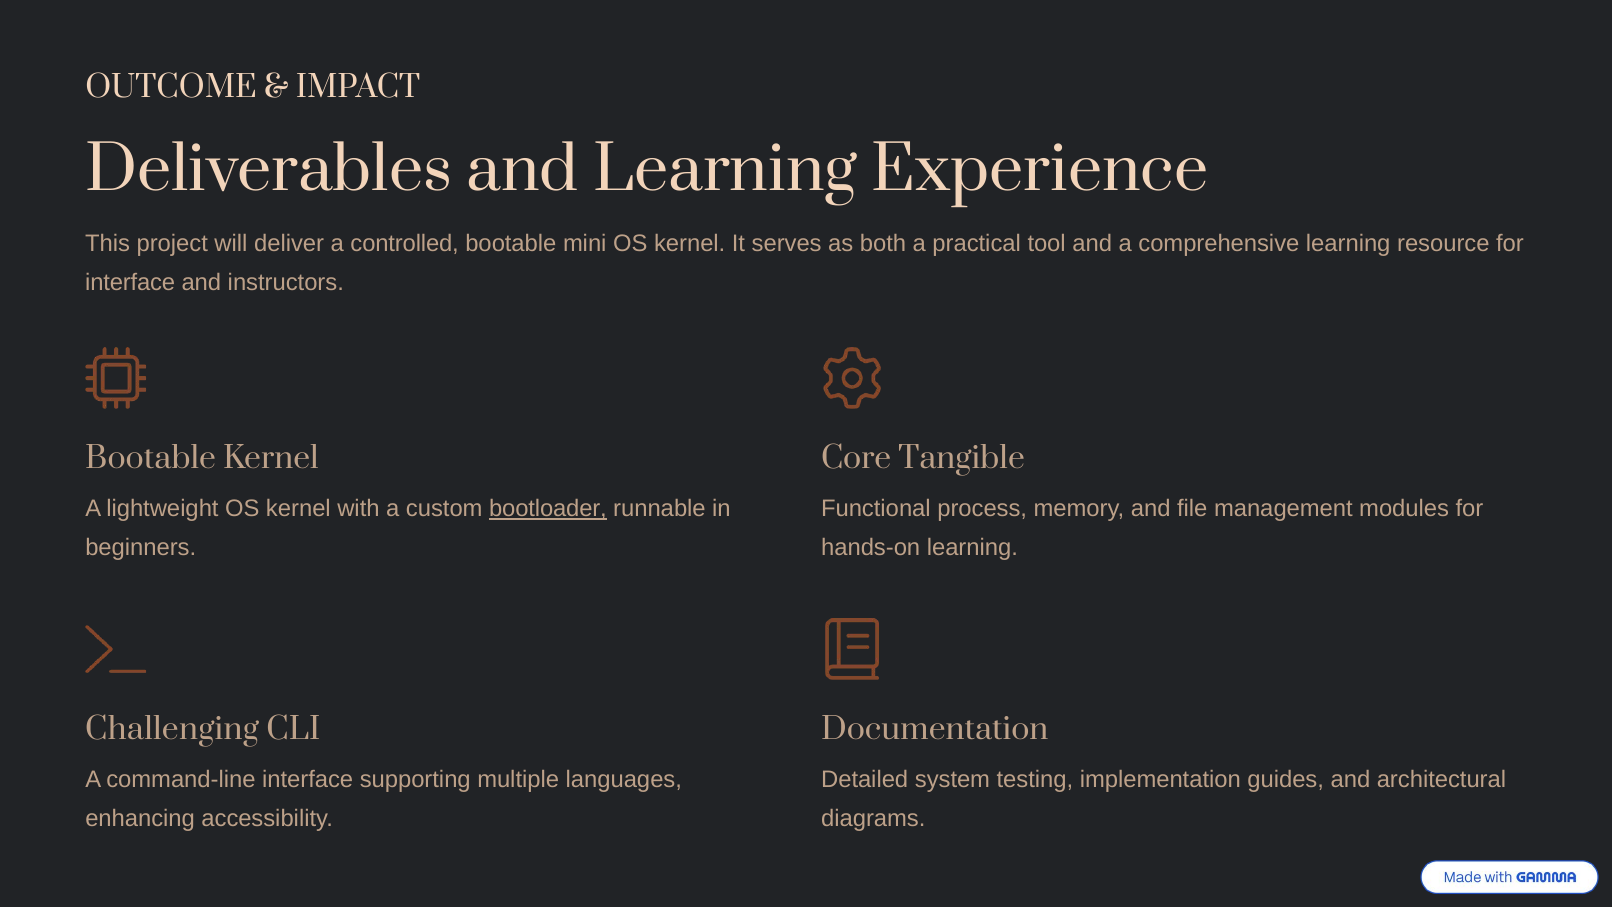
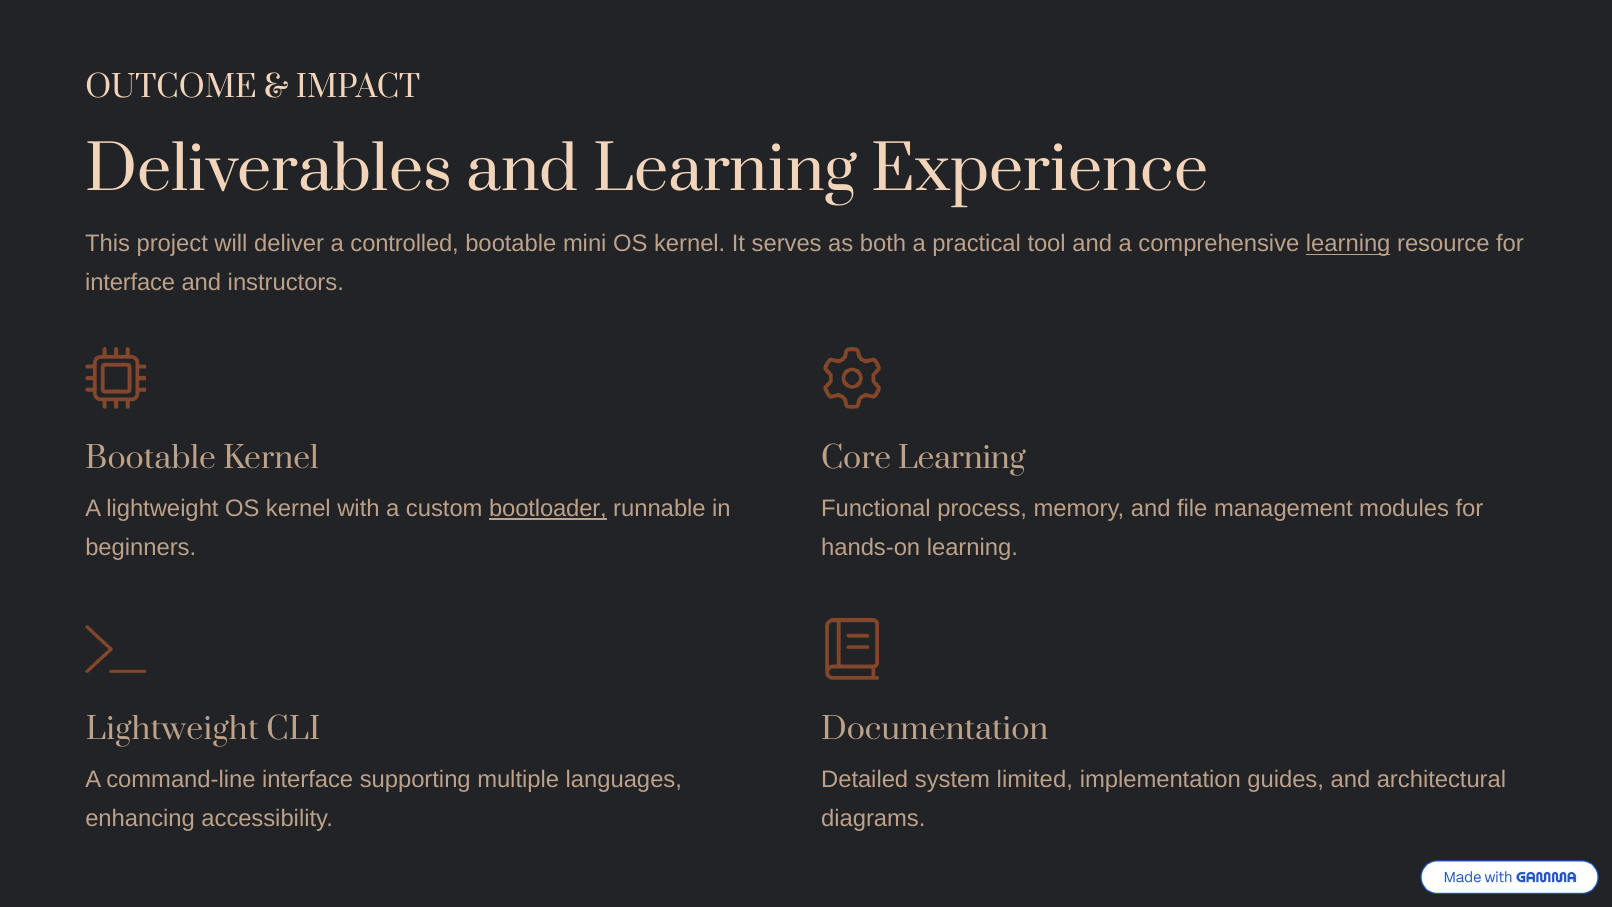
learning at (1348, 244) underline: none -> present
Core Tangible: Tangible -> Learning
Challenging at (172, 730): Challenging -> Lightweight
testing: testing -> limited
